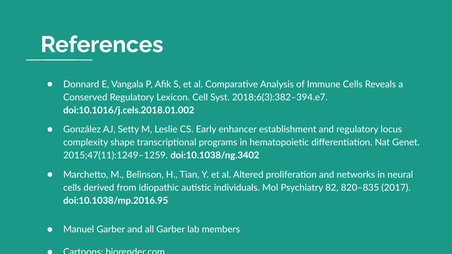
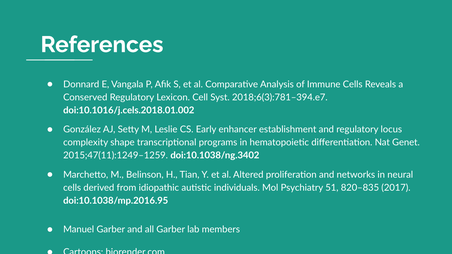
2018;6(3):382–394.e7: 2018;6(3):382–394.e7 -> 2018;6(3):781–394.e7
82: 82 -> 51
